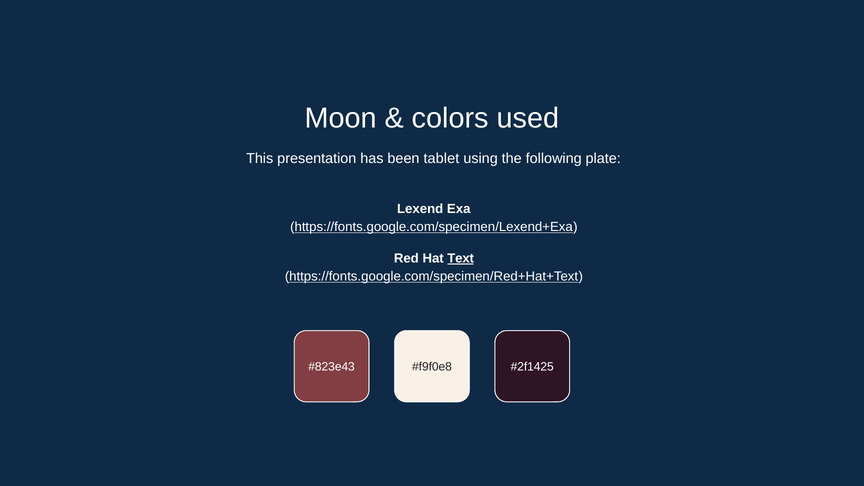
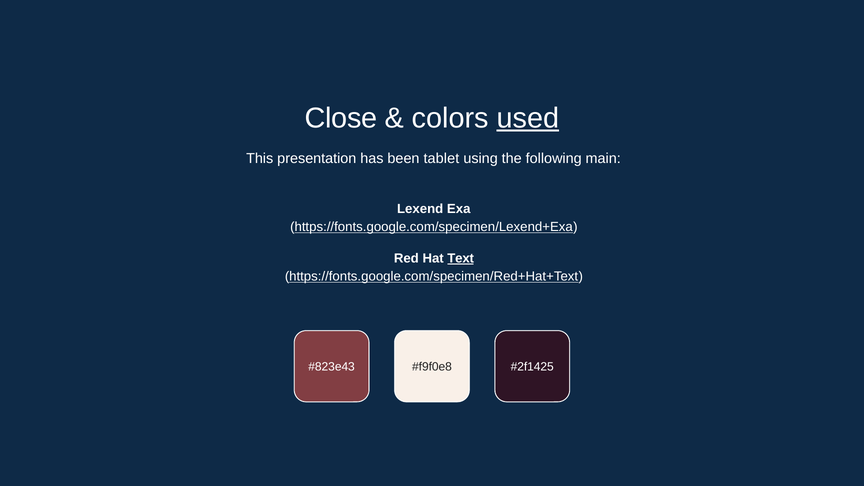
Moon: Moon -> Close
used underline: none -> present
plate: plate -> main
